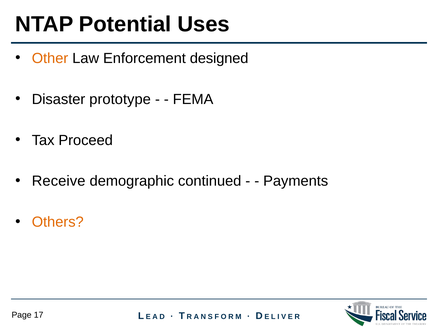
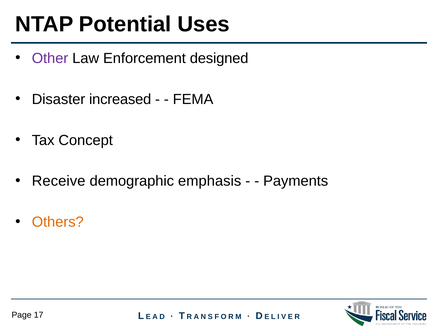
Other colour: orange -> purple
prototype: prototype -> increased
Proceed: Proceed -> Concept
continued: continued -> emphasis
